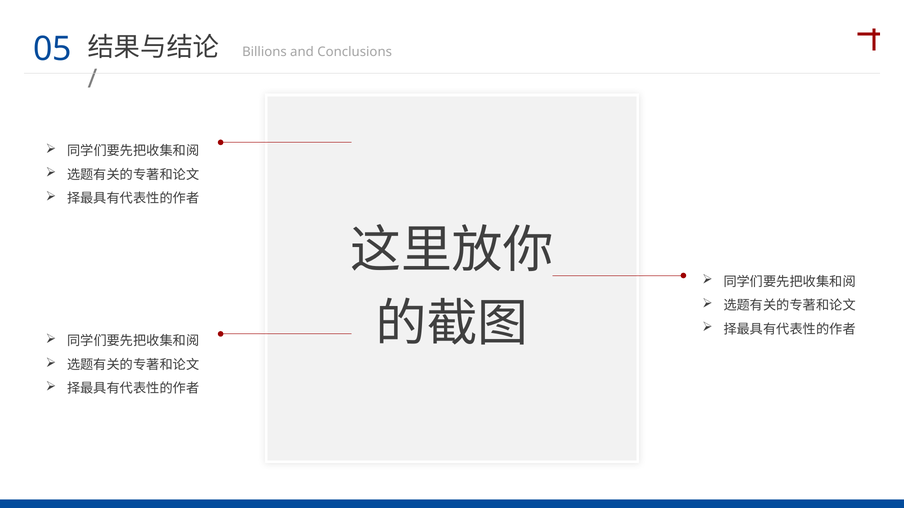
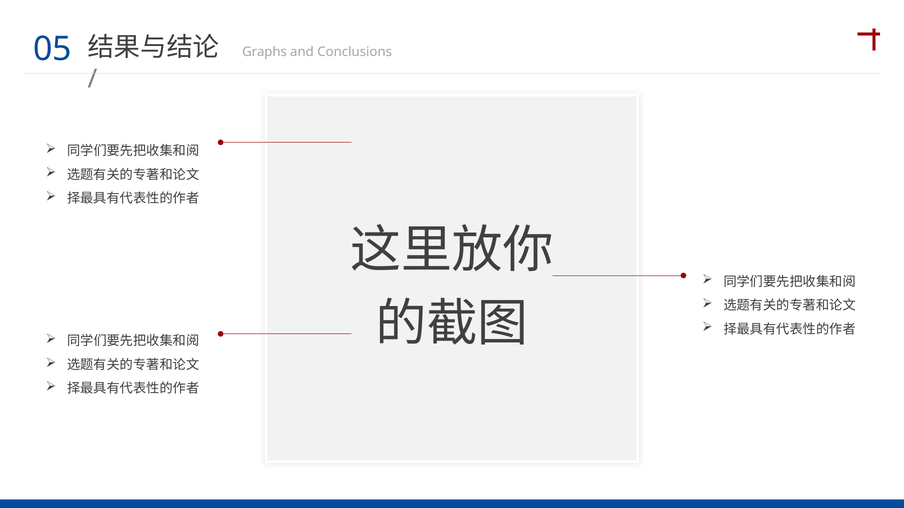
Billions: Billions -> Graphs
